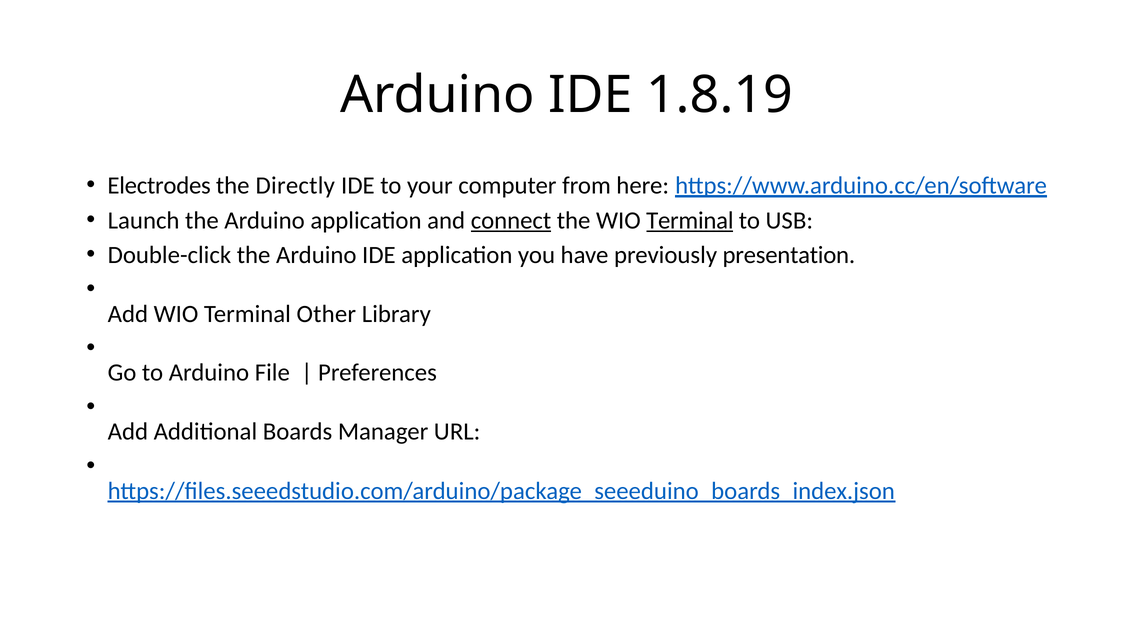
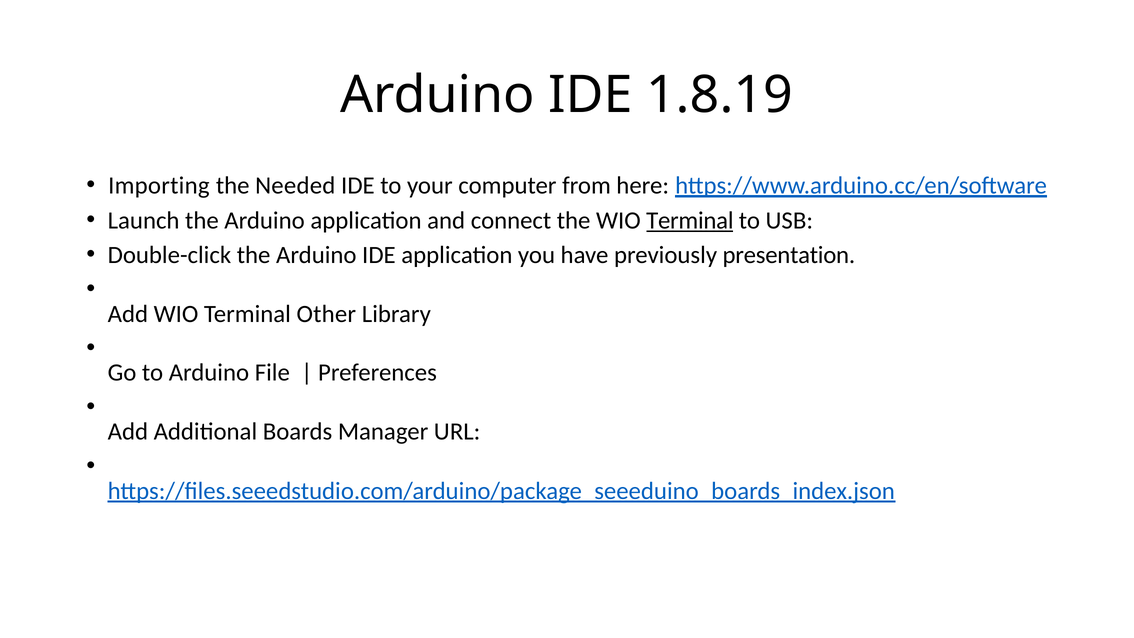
Electrodes: Electrodes -> Importing
Directly: Directly -> Needed
connect underline: present -> none
